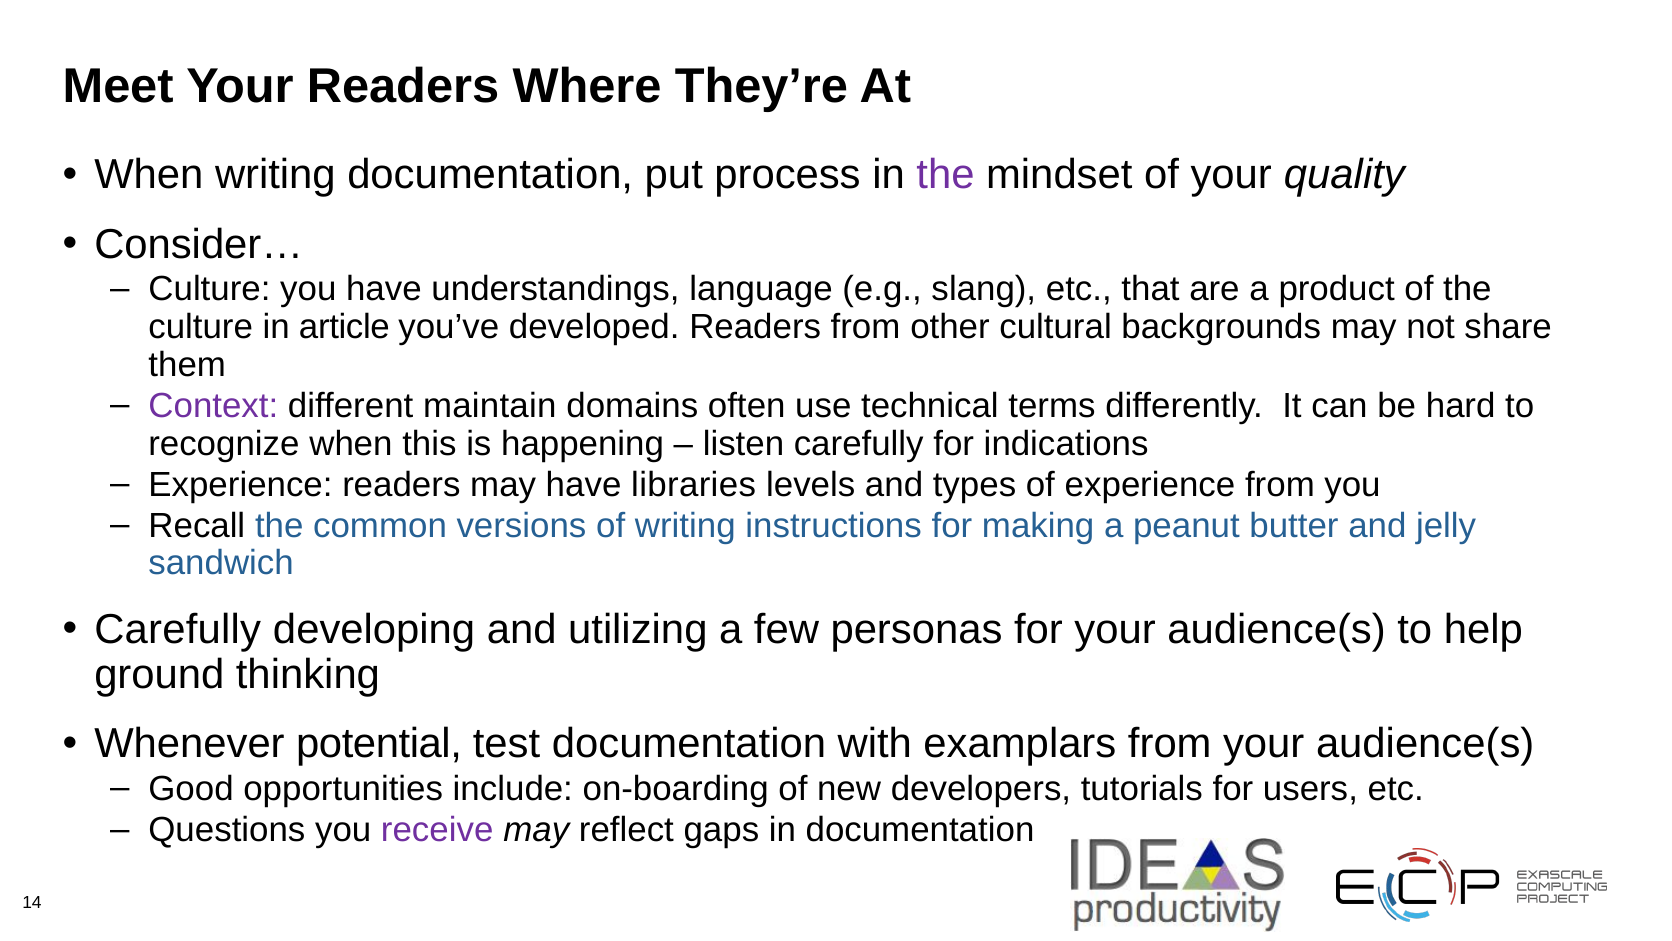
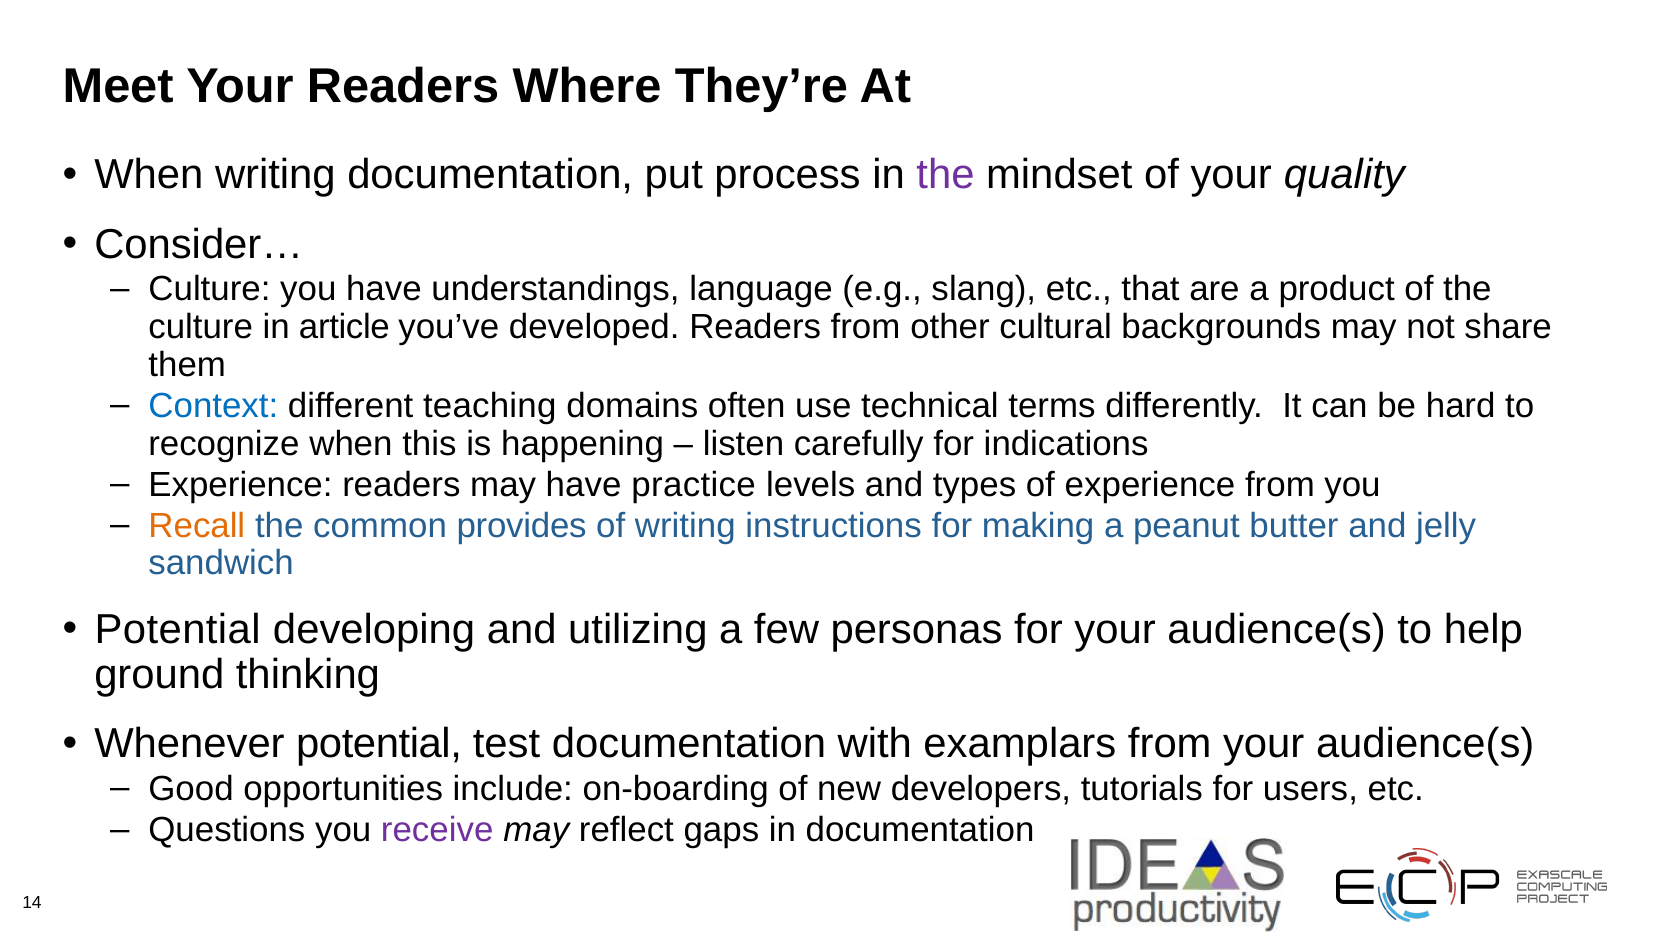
Context colour: purple -> blue
maintain: maintain -> teaching
libraries: libraries -> practice
Recall colour: black -> orange
versions: versions -> provides
Carefully at (178, 629): Carefully -> Potential
